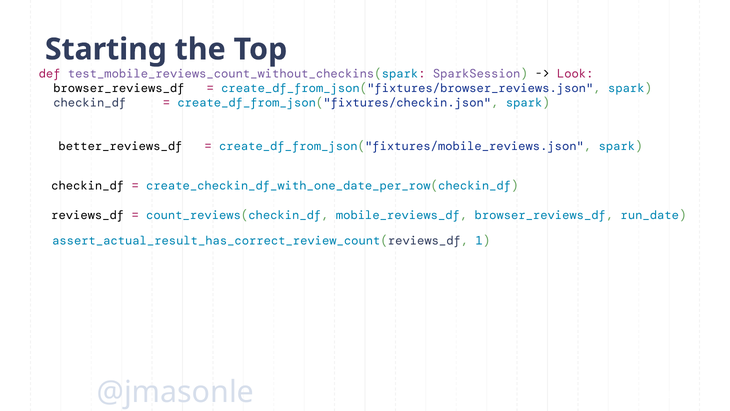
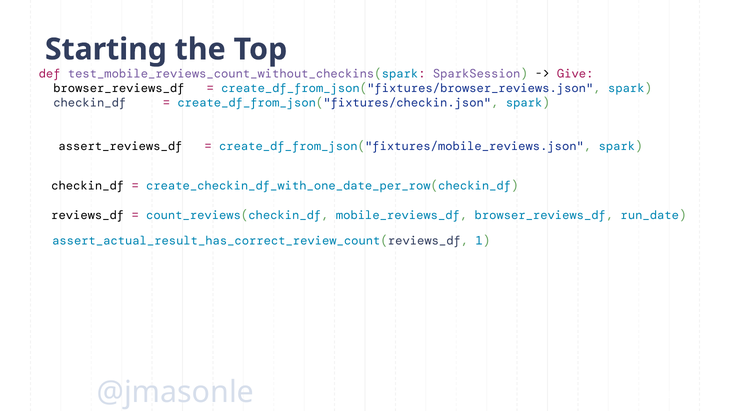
Look: Look -> Give
better_reviews_df: better_reviews_df -> assert_reviews_df
